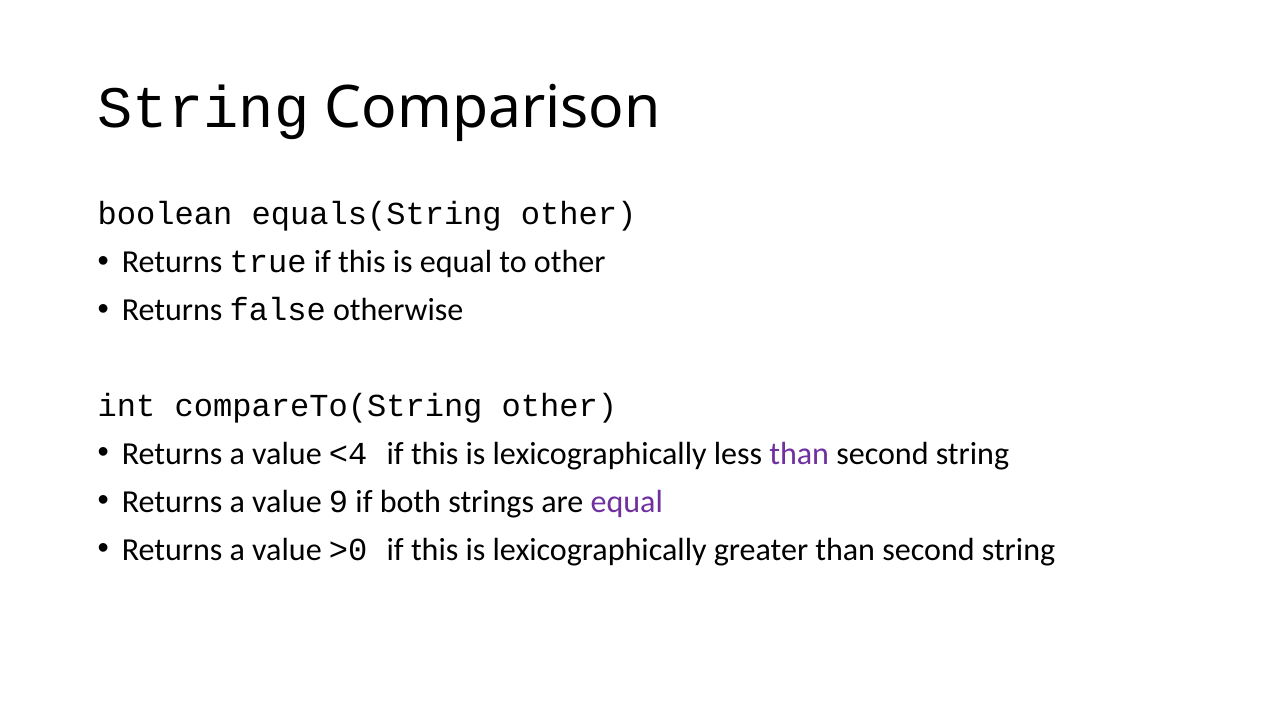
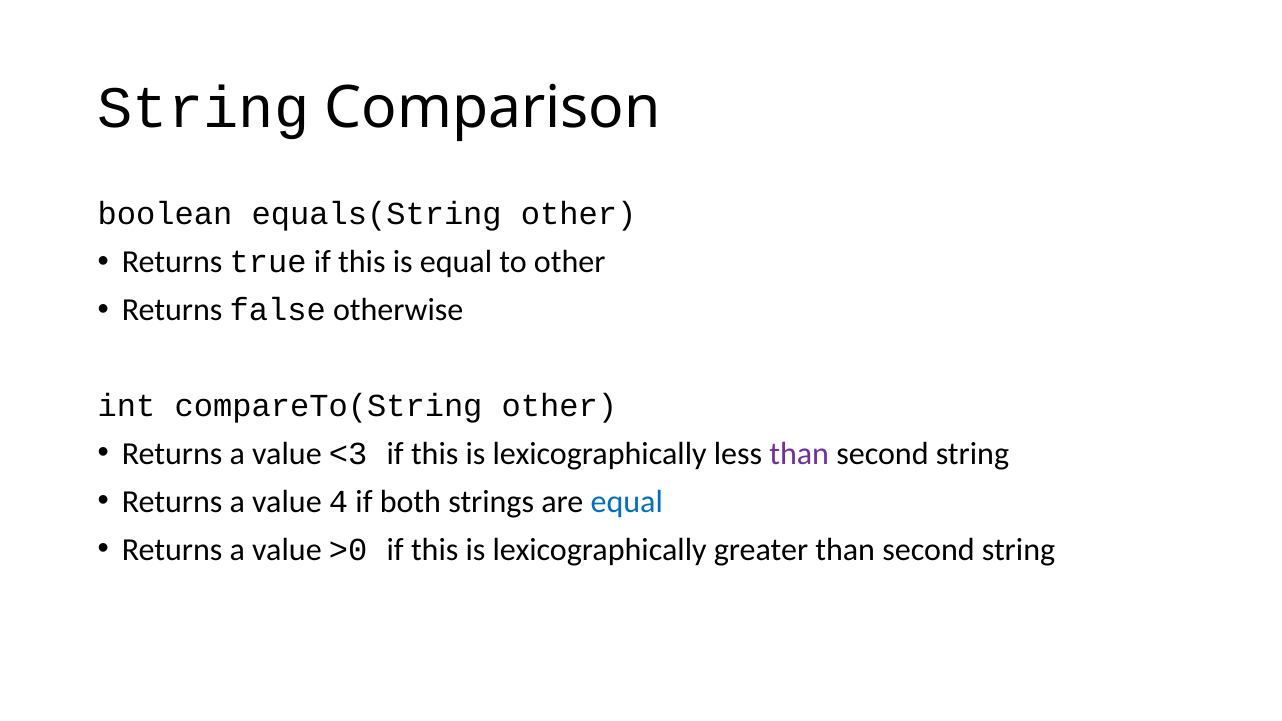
<4: <4 -> <3
9: 9 -> 4
equal at (627, 502) colour: purple -> blue
